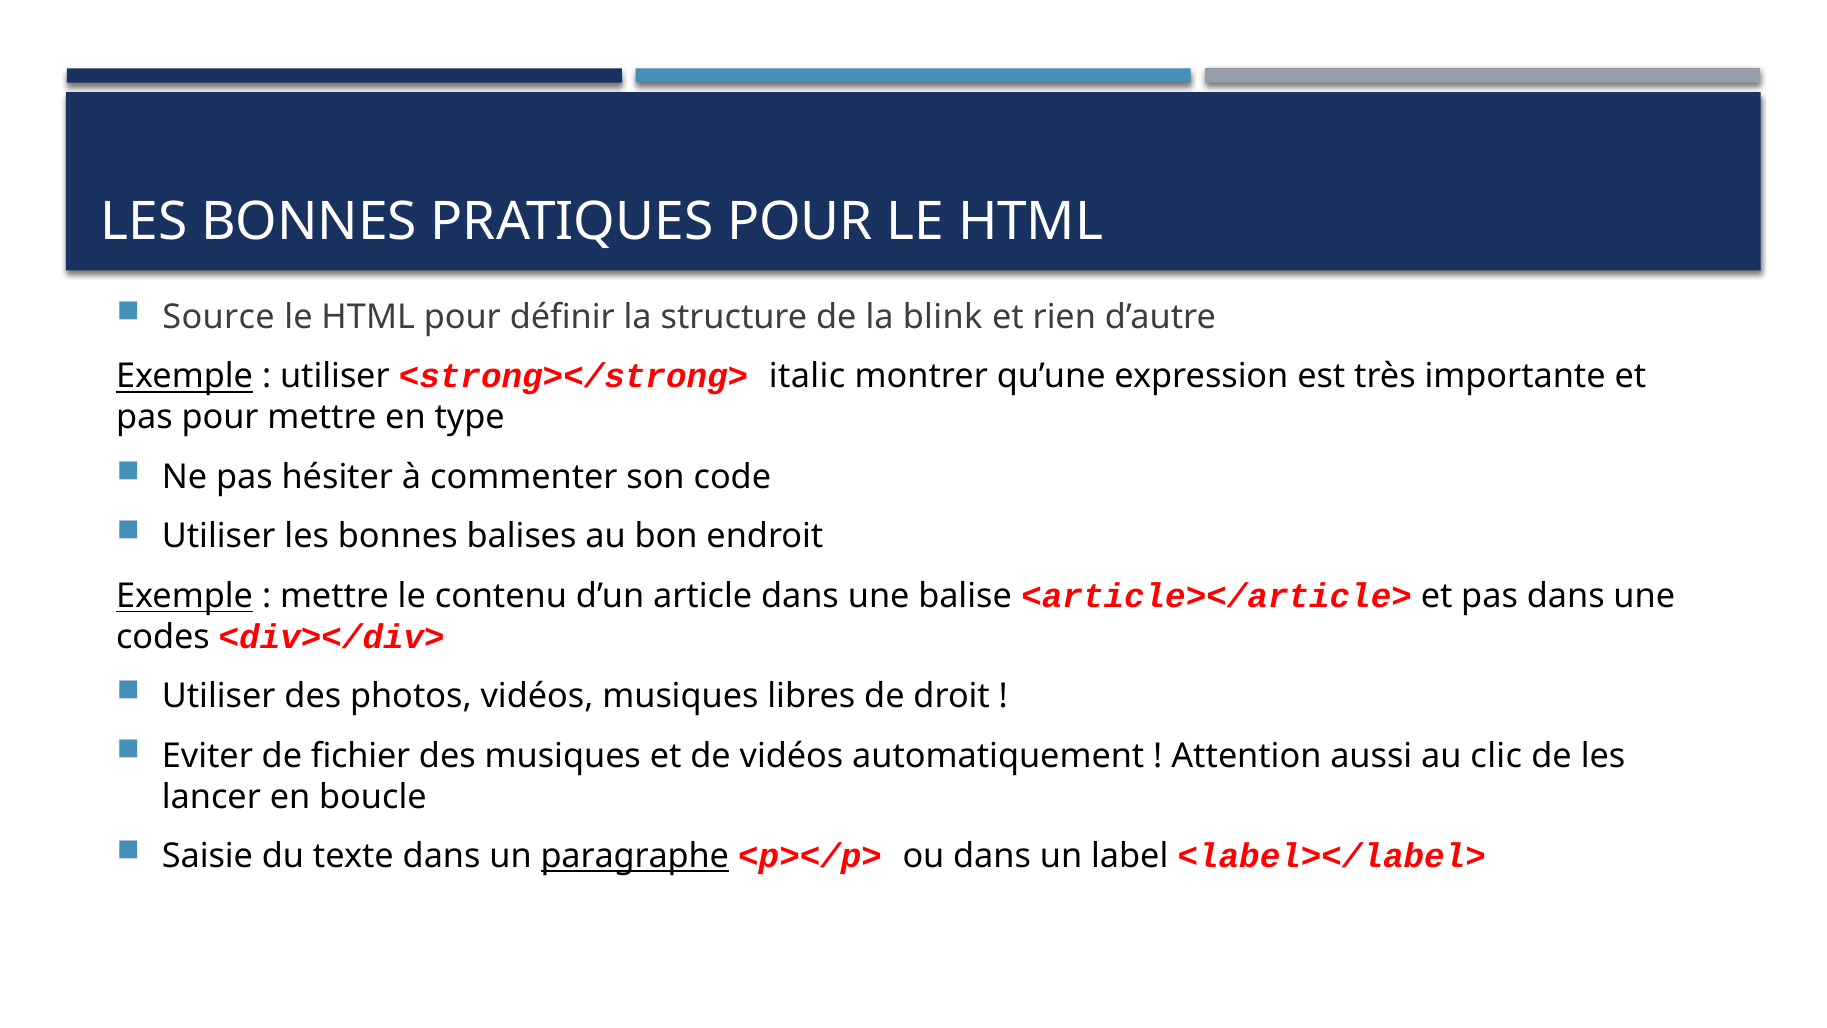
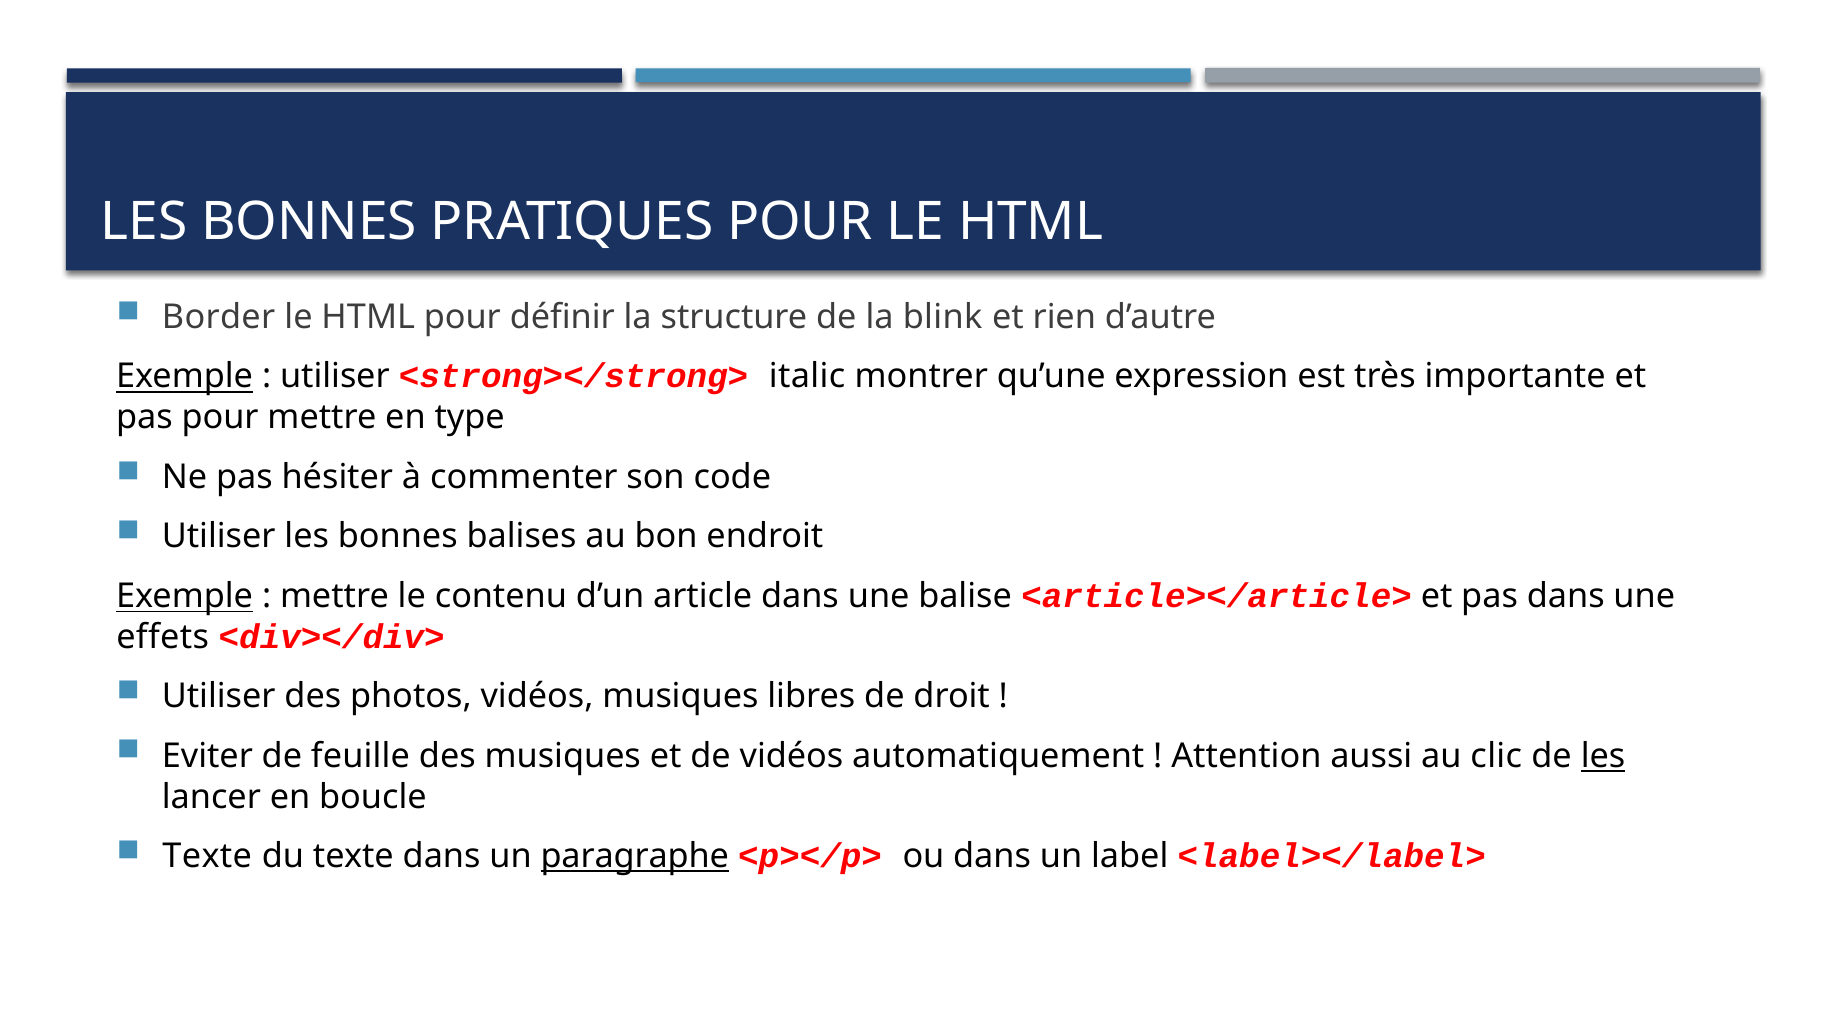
Source: Source -> Border
codes: codes -> effets
fichier: fichier -> feuille
les at (1603, 756) underline: none -> present
Saisie at (207, 856): Saisie -> Texte
